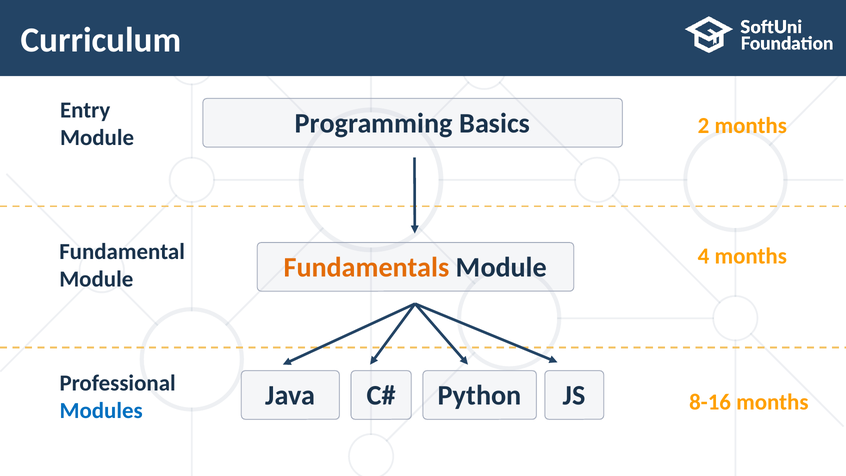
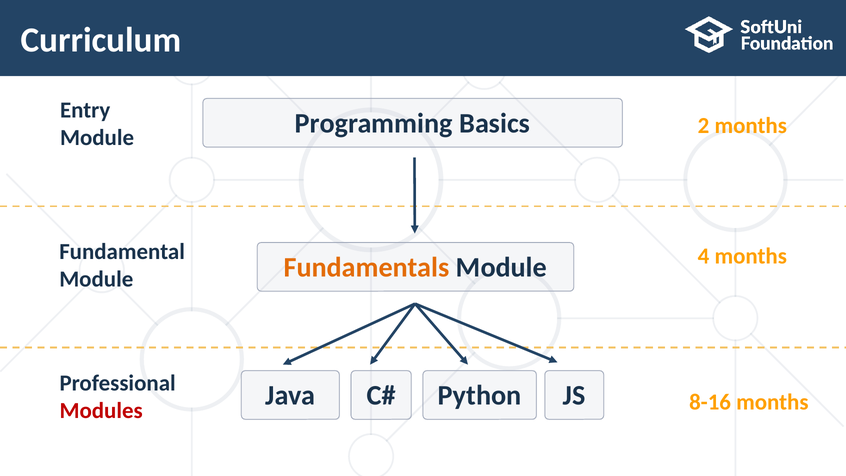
Modules colour: blue -> red
